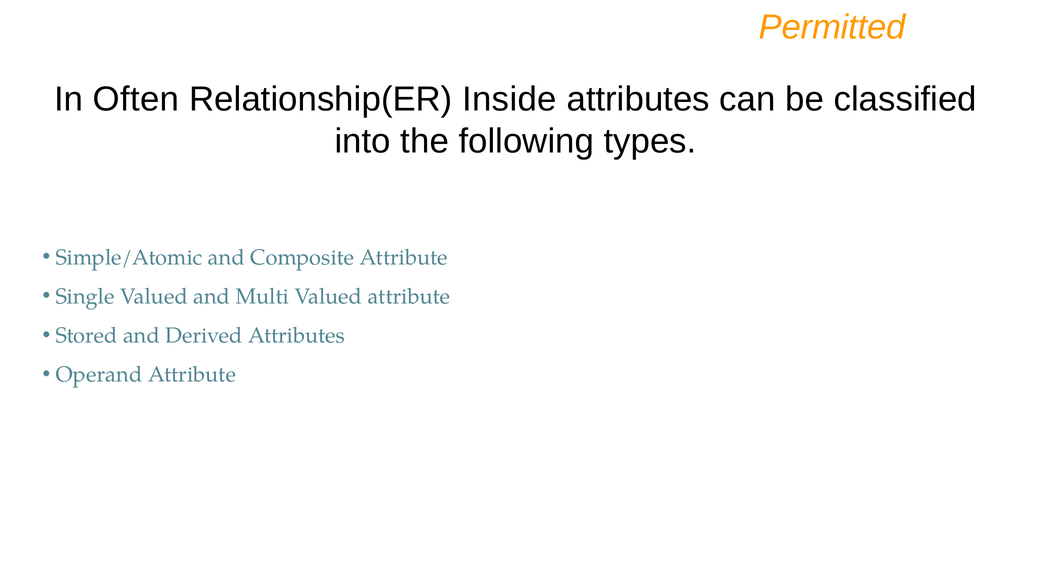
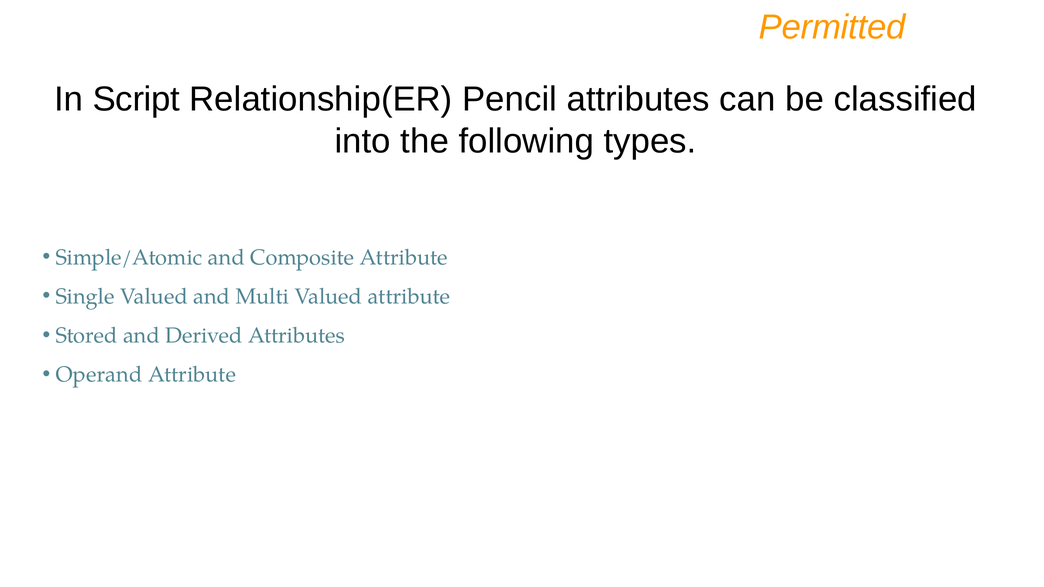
Often: Often -> Script
Inside: Inside -> Pencil
